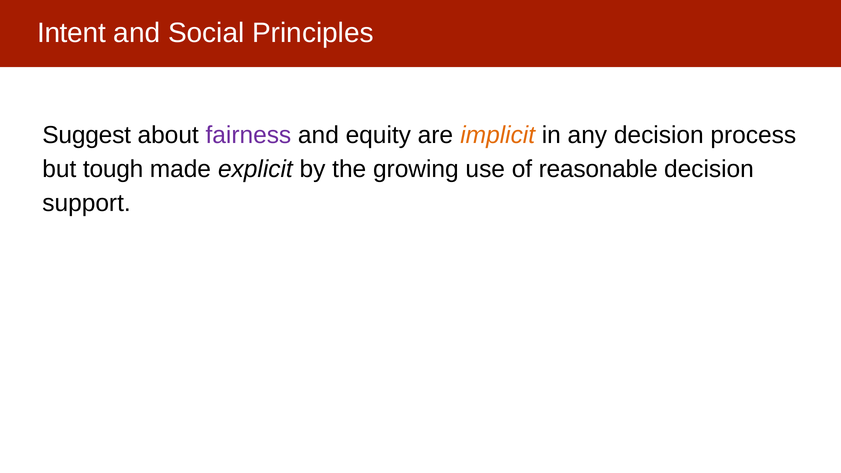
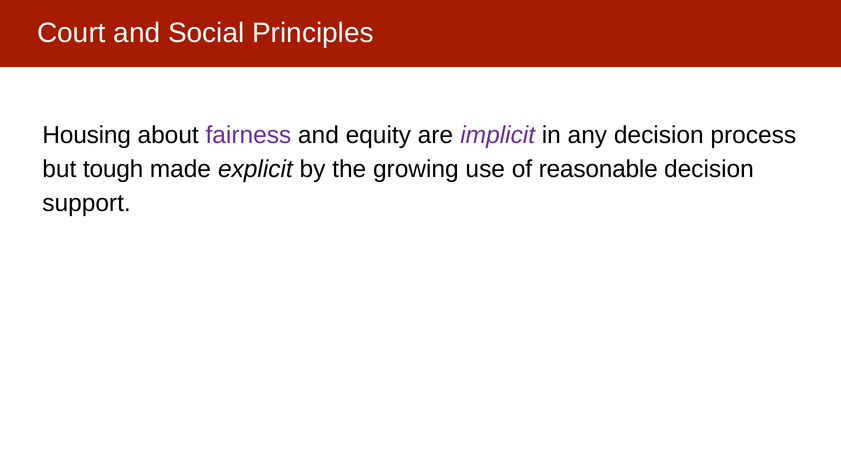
Intent: Intent -> Court
Suggest: Suggest -> Housing
implicit colour: orange -> purple
